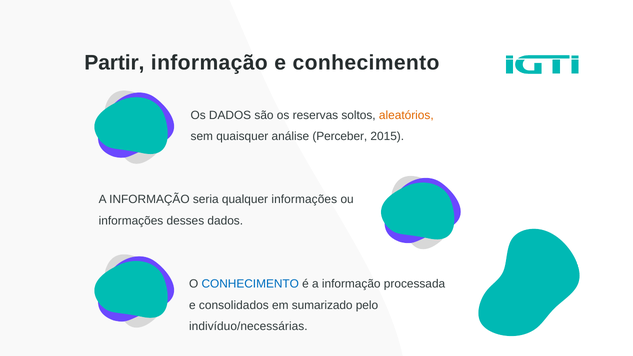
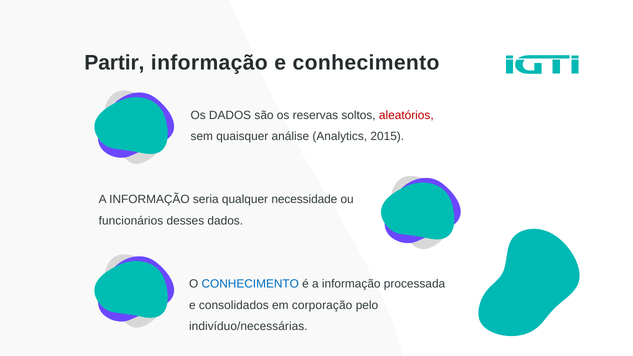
aleatórios colour: orange -> red
Perceber: Perceber -> Analytics
qualquer informações: informações -> necessidade
informações at (131, 221): informações -> funcionários
sumarizado: sumarizado -> corporação
